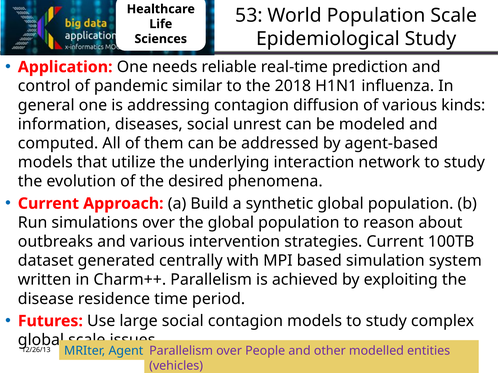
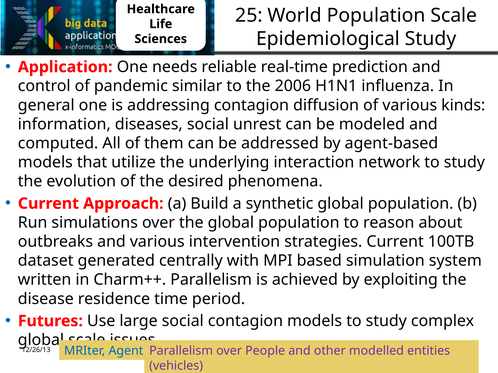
53: 53 -> 25
2018: 2018 -> 2006
